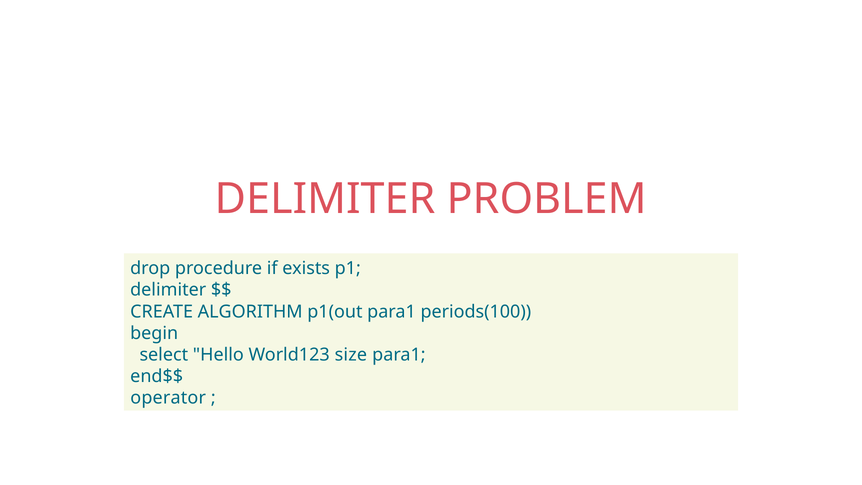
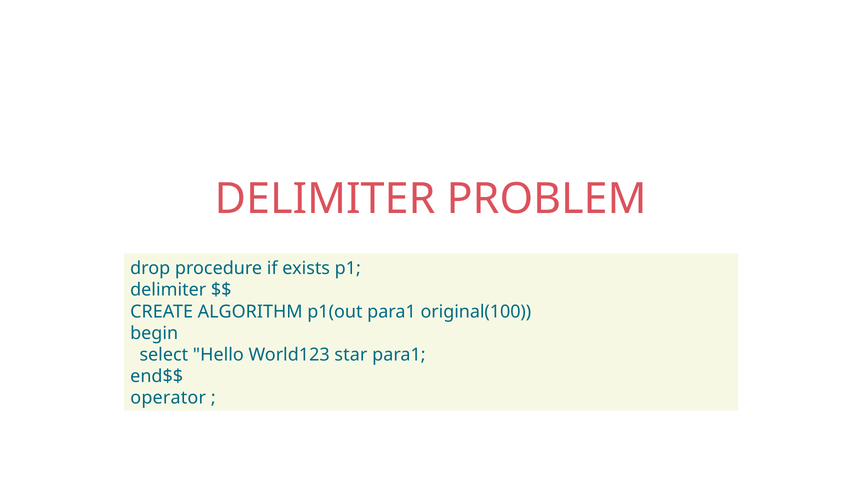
periods(100: periods(100 -> original(100
size: size -> star
